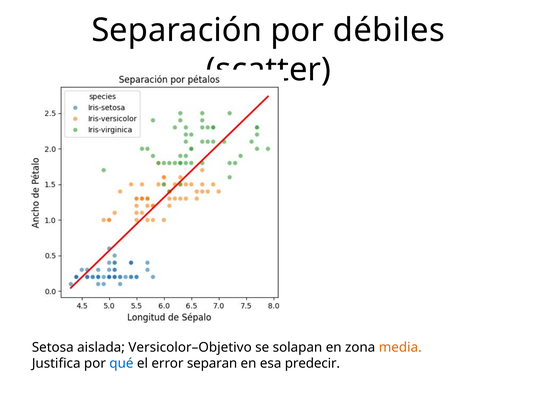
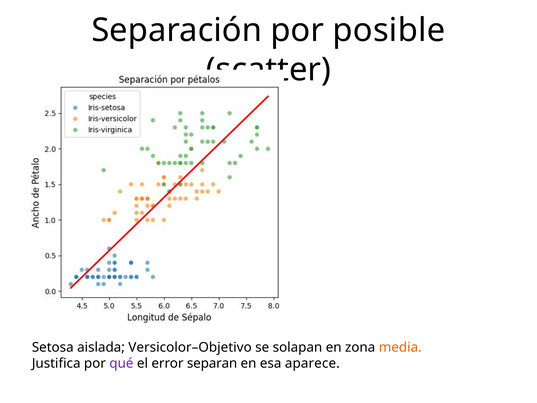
débiles: débiles -> posible
qué colour: blue -> purple
predecir: predecir -> aparece
